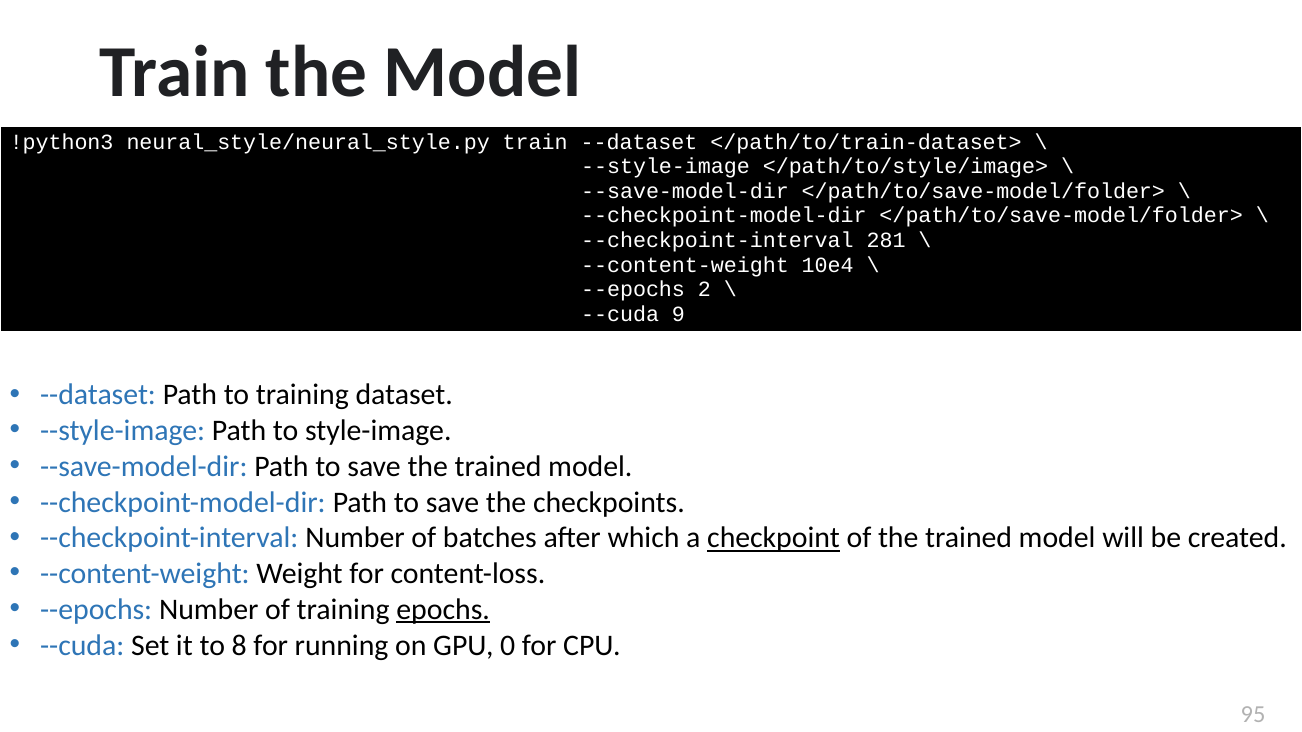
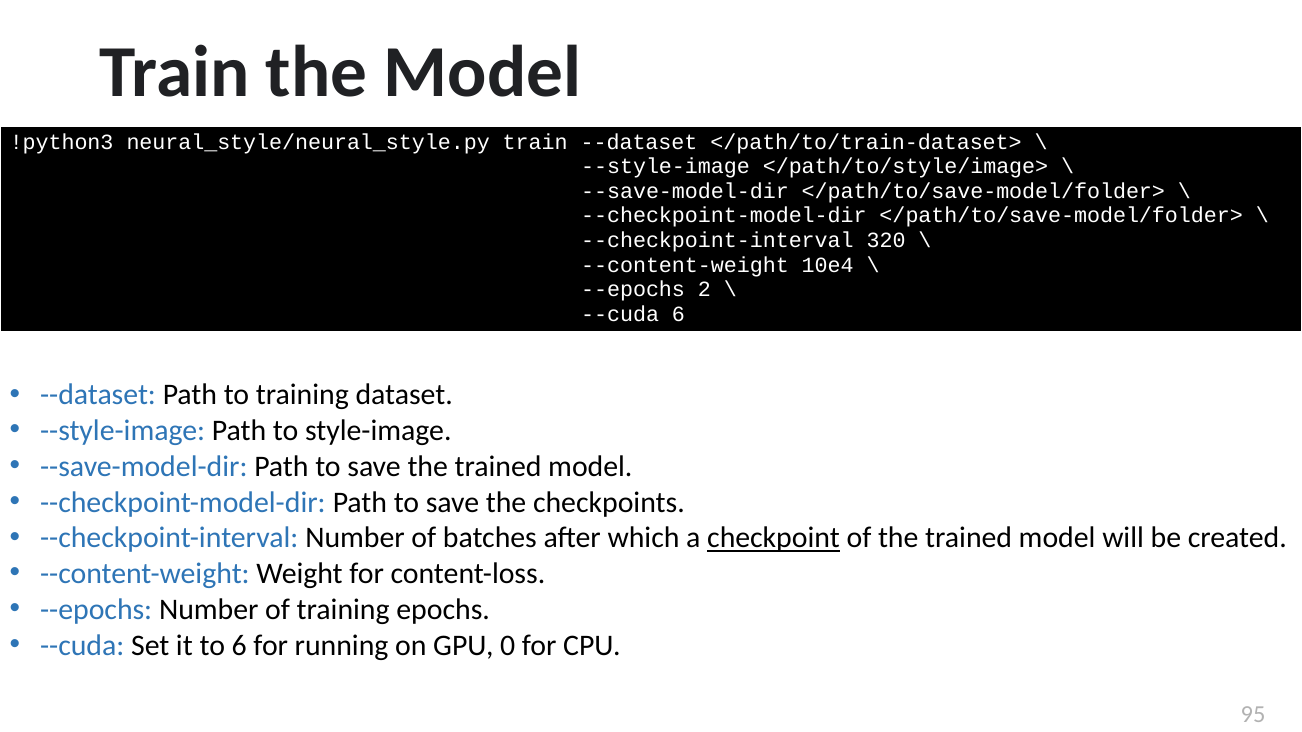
281: 281 -> 320
--cuda 9: 9 -> 6
epochs underline: present -> none
to 8: 8 -> 6
